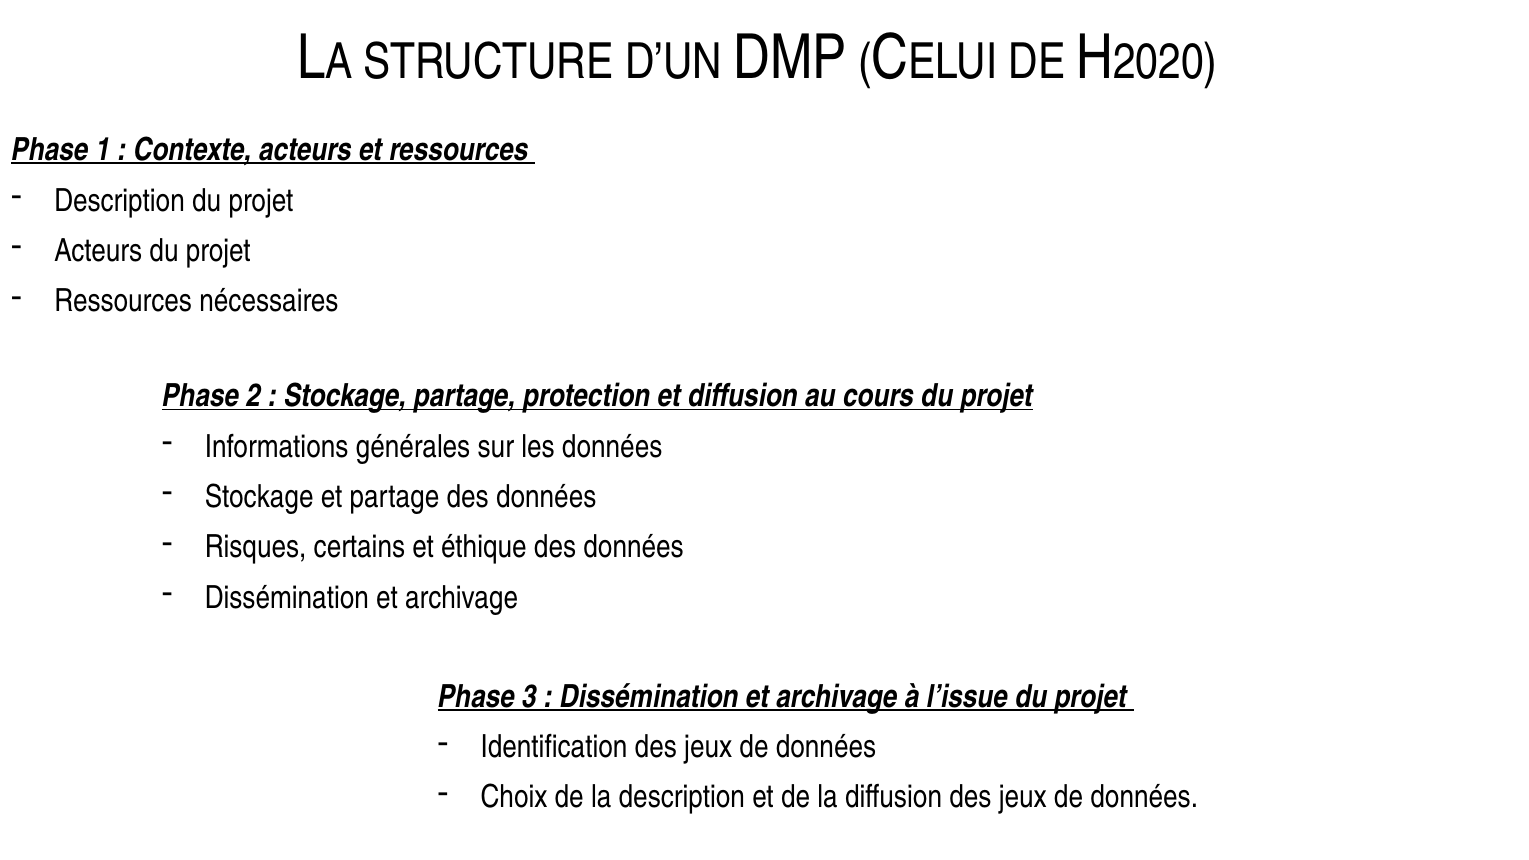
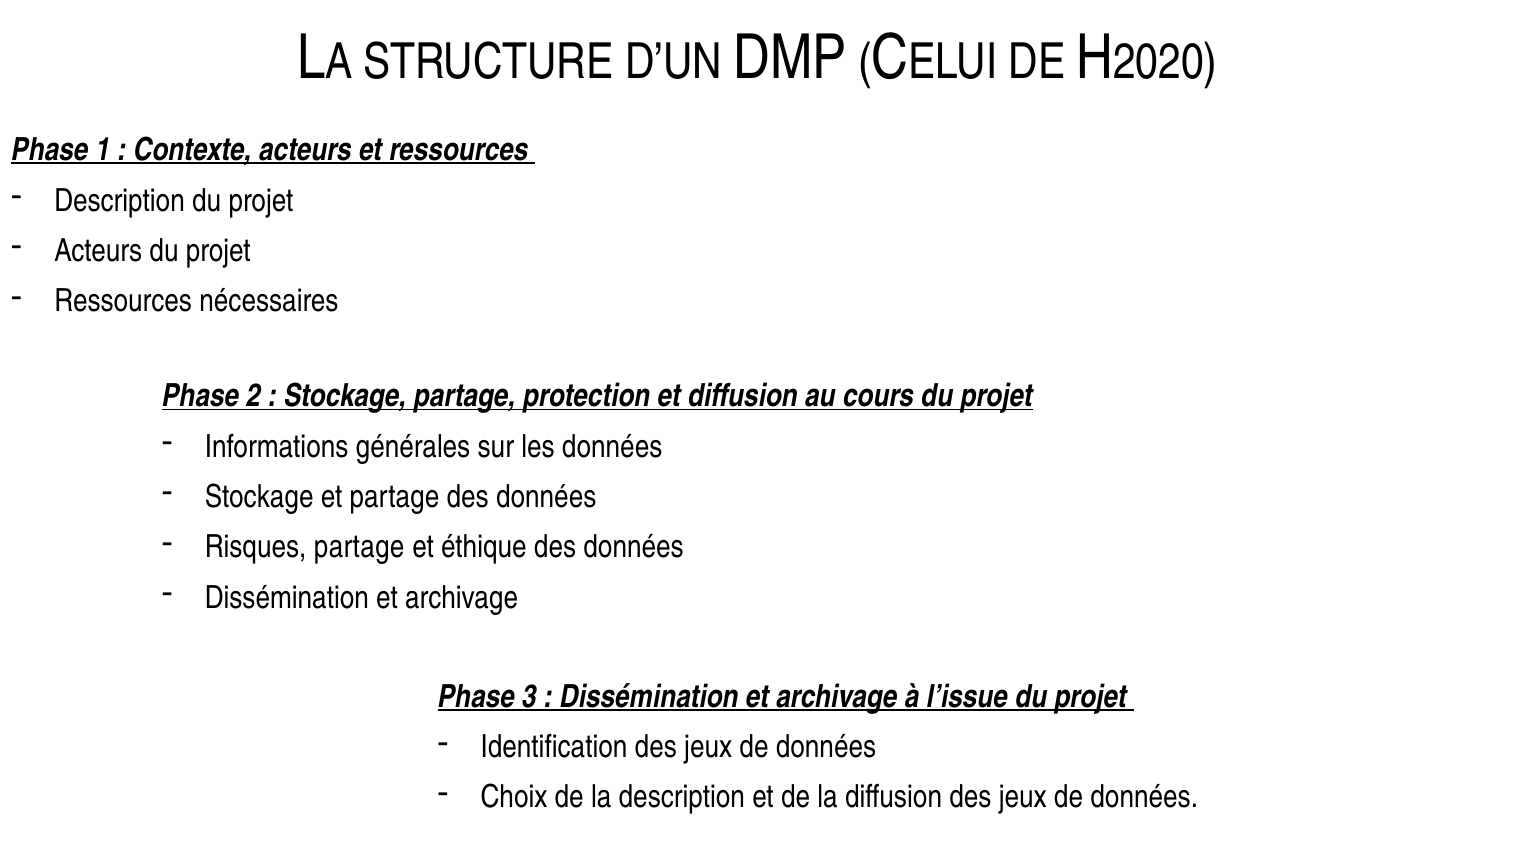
Risques certains: certains -> partage
